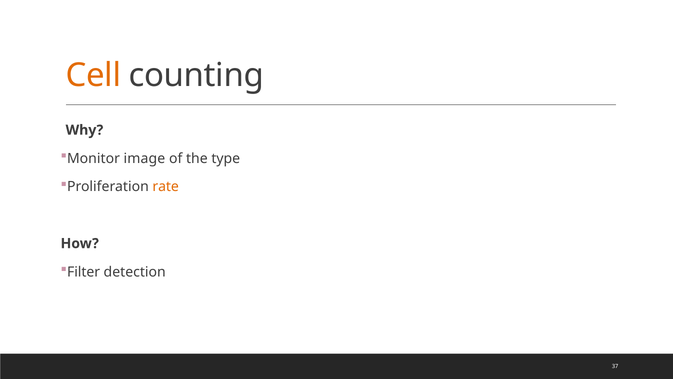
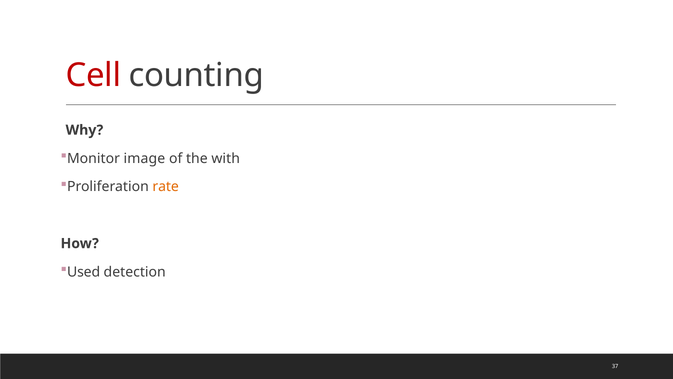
Cell colour: orange -> red
type: type -> with
Filter: Filter -> Used
